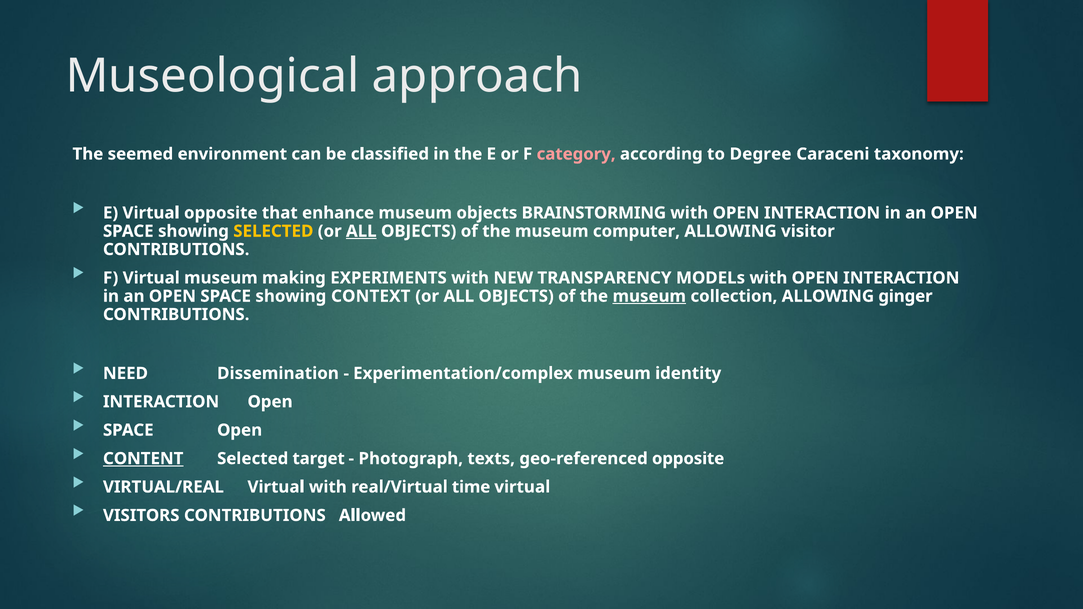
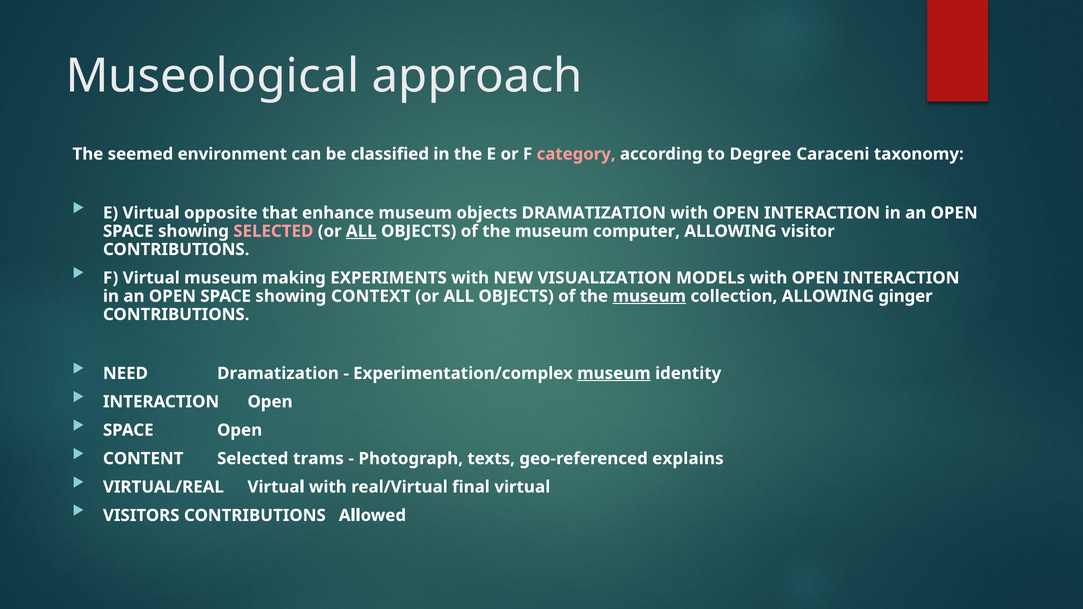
objects BRAINSTORMING: BRAINSTORMING -> DRAMATIZATION
SELECTED at (273, 231) colour: yellow -> pink
TRANSPARENCY: TRANSPARENCY -> VISUALIZATION
NEED Dissemination: Dissemination -> Dramatization
museum at (614, 373) underline: none -> present
CONTENT underline: present -> none
target: target -> trams
geo-referenced opposite: opposite -> explains
time: time -> final
